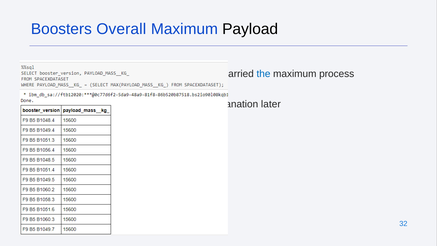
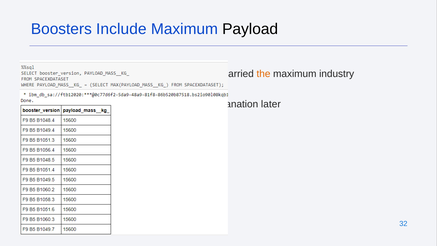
Overall: Overall -> Include
the at (263, 74) colour: blue -> orange
process: process -> industry
